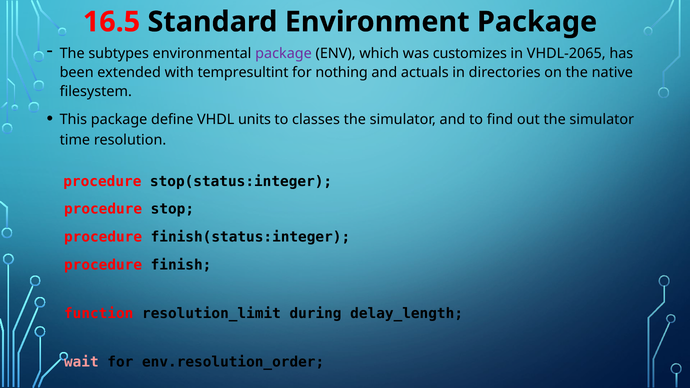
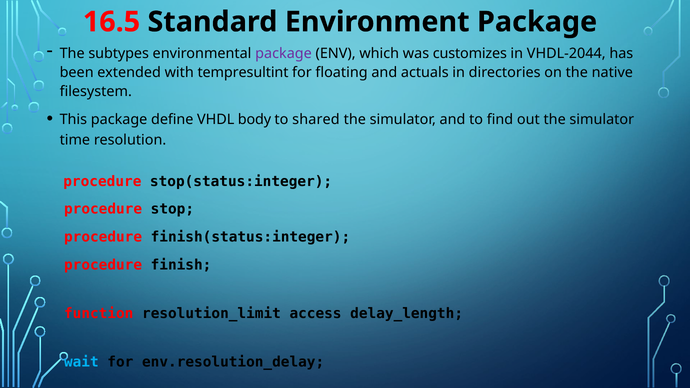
VHDL-2065: VHDL-2065 -> VHDL-2044
nothing: nothing -> floating
units: units -> body
classes: classes -> shared
during: during -> access
wait colour: pink -> light blue
env.resolution_order: env.resolution_order -> env.resolution_delay
